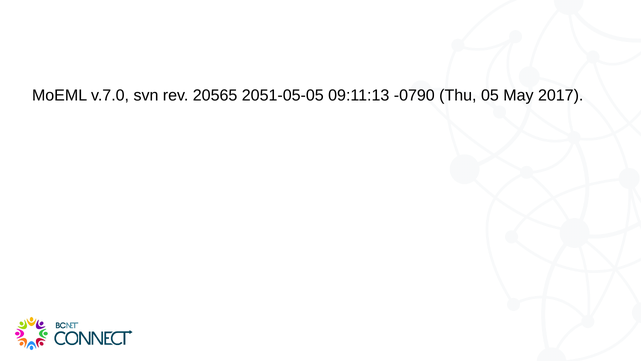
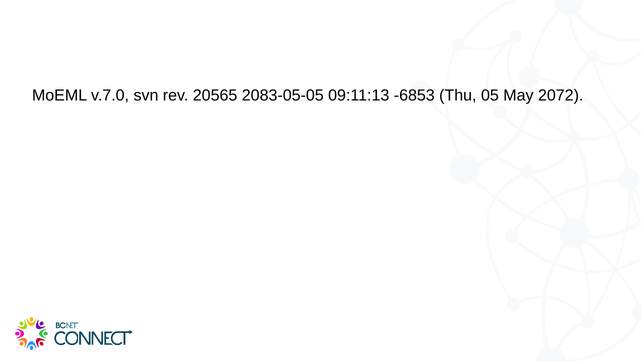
2051-05-05: 2051-05-05 -> 2083-05-05
-0790: -0790 -> -6853
2017: 2017 -> 2072
